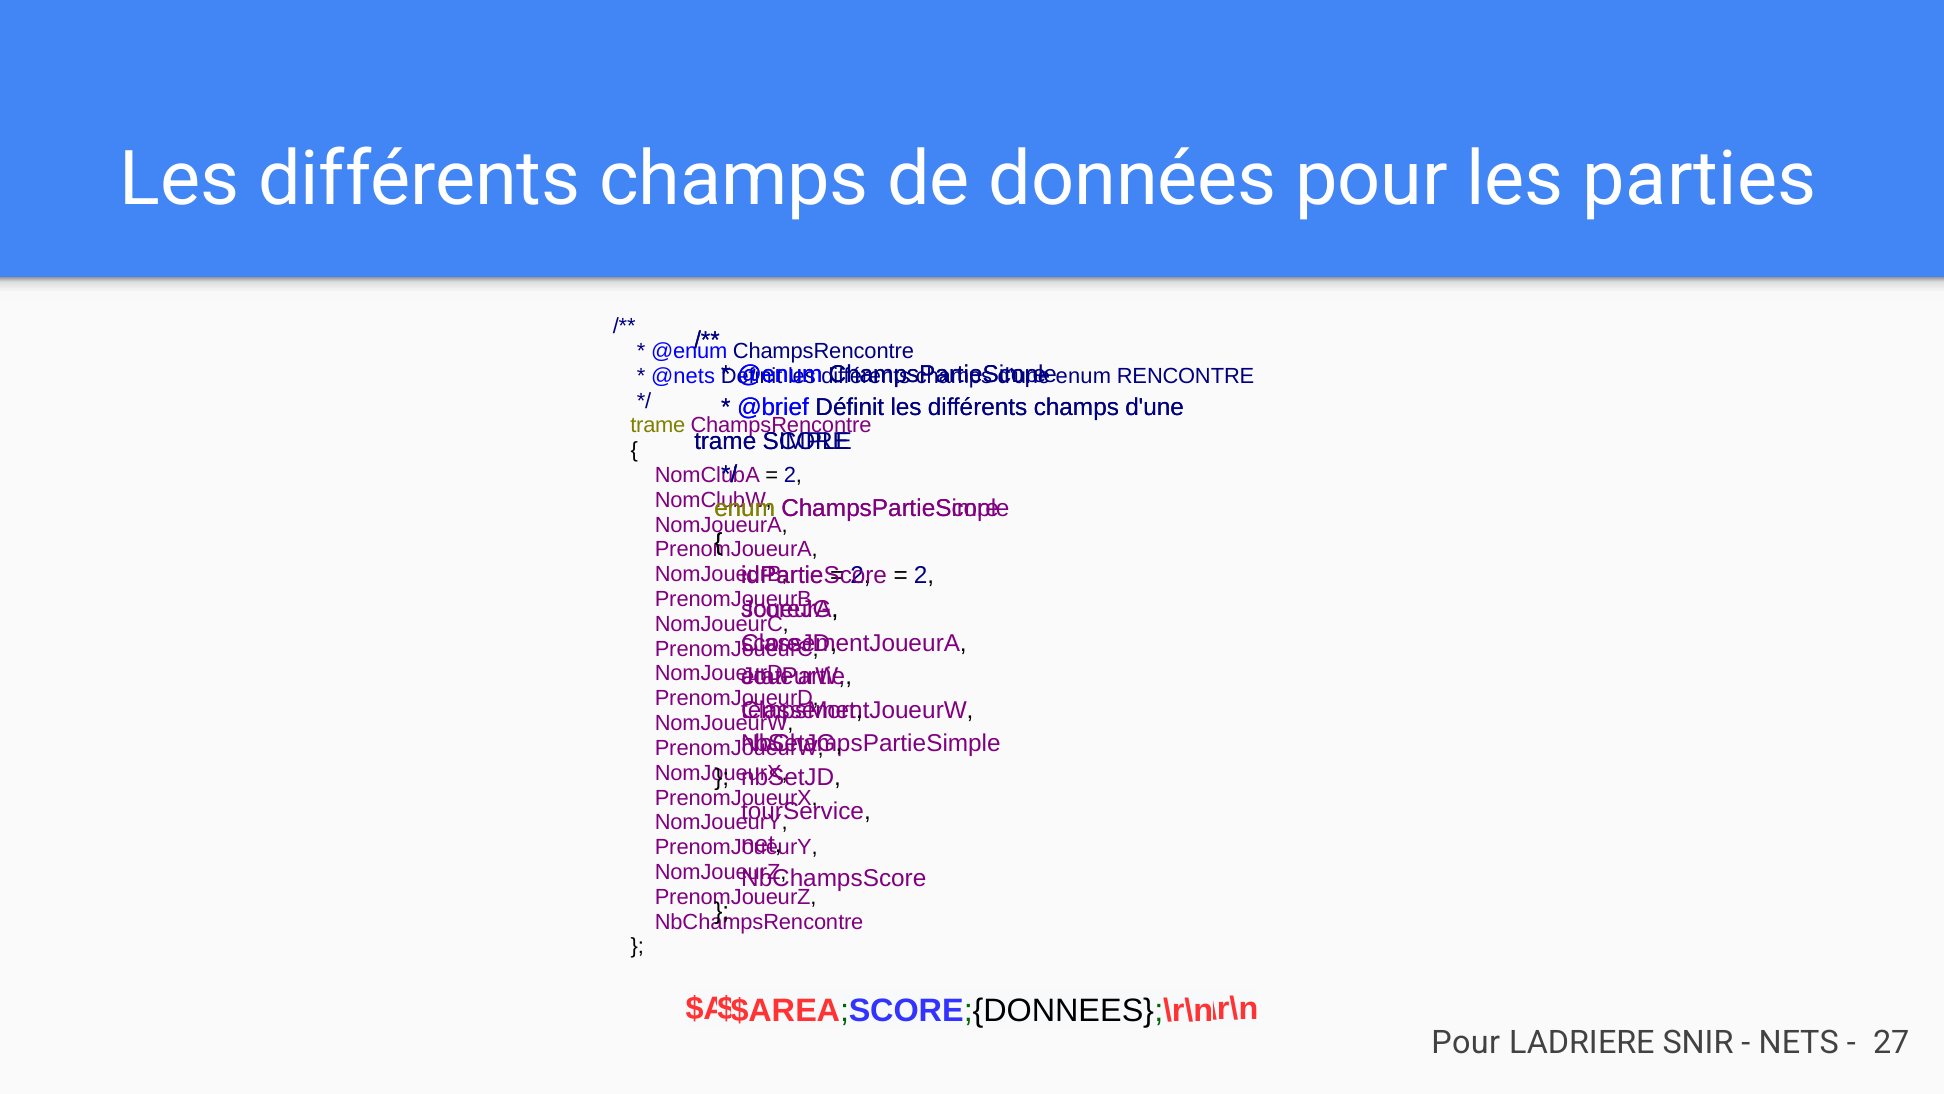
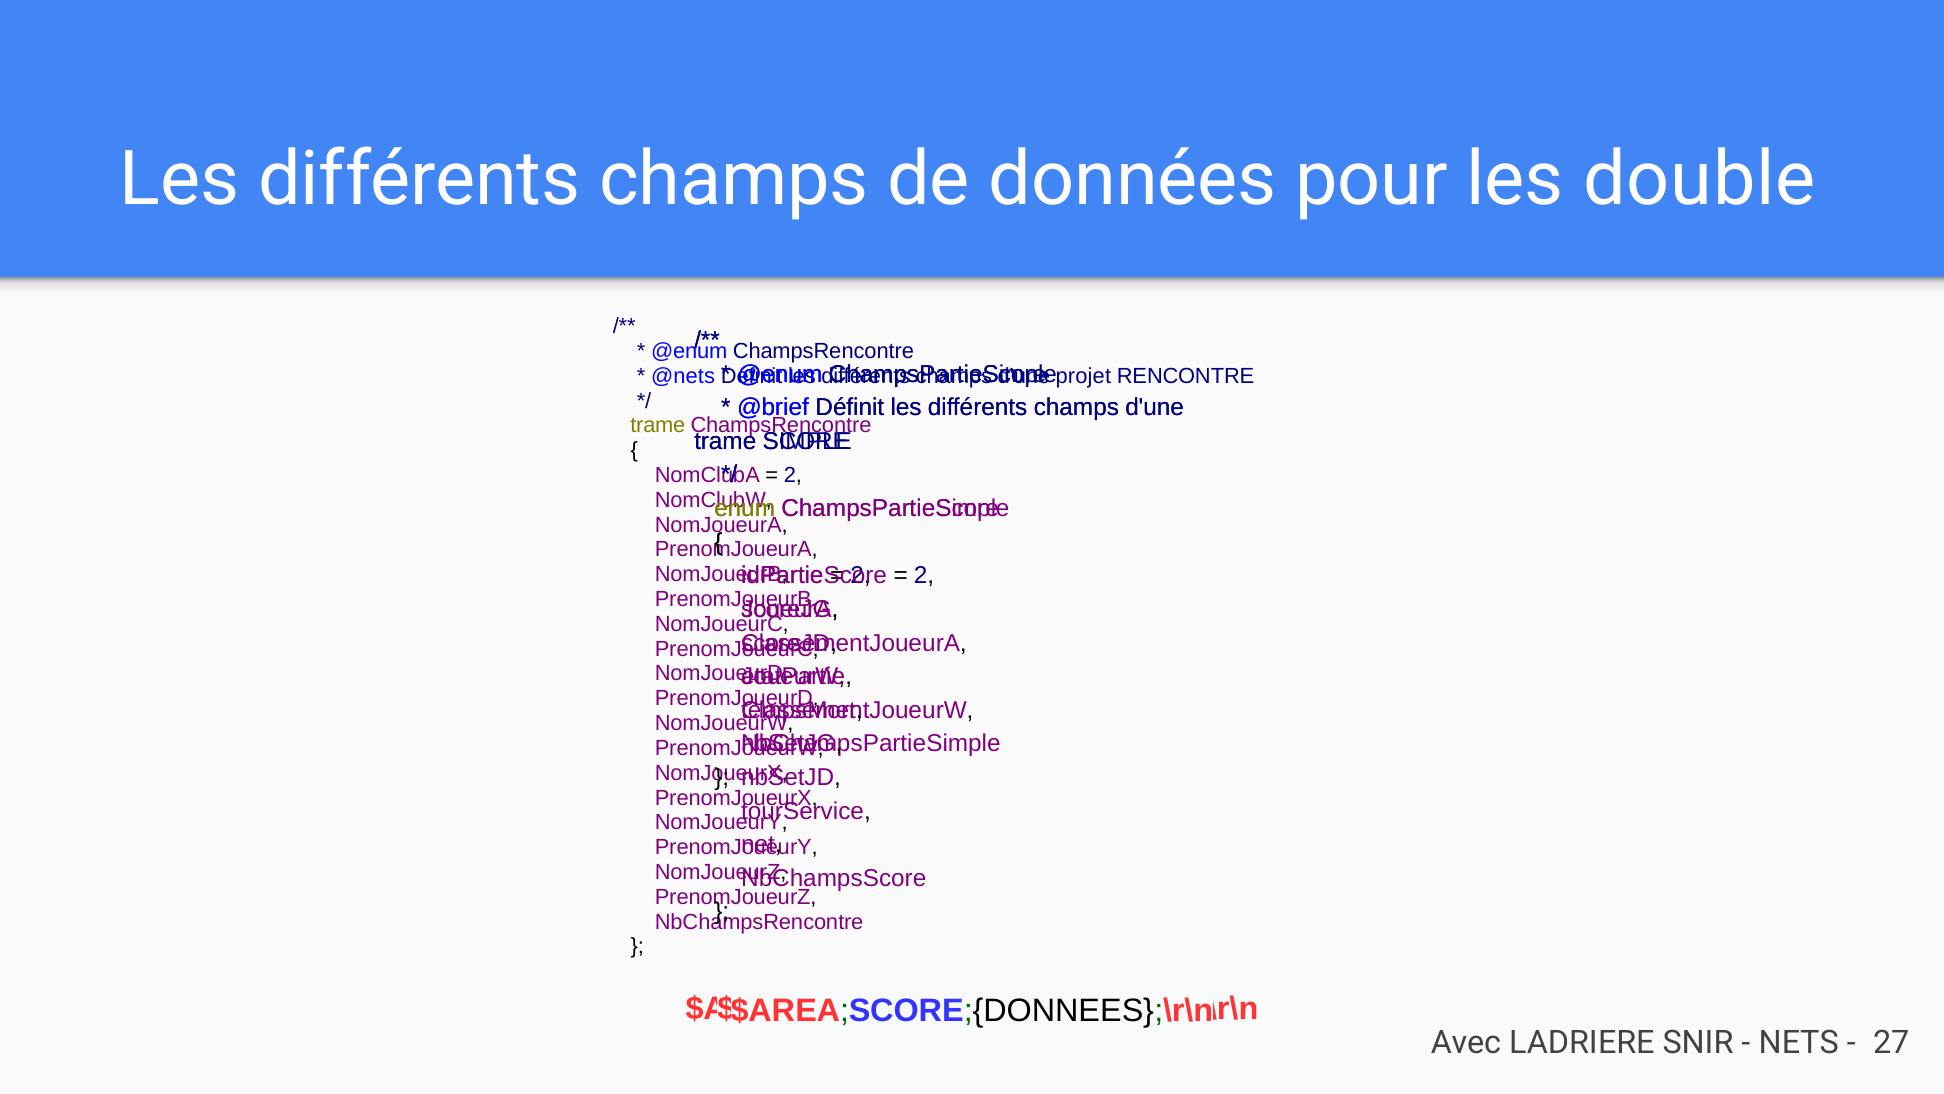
parties: parties -> double
enum at (1083, 376): enum -> projet
Pour at (1466, 1042): Pour -> Avec
